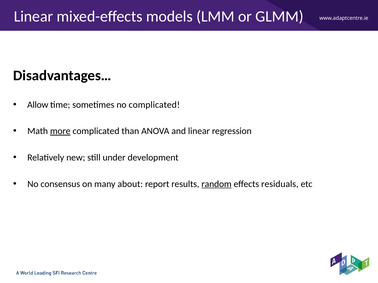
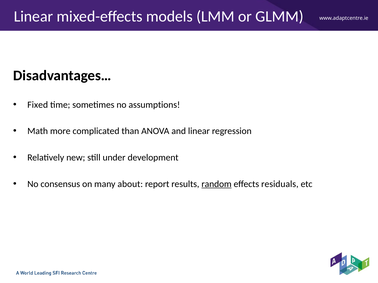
Allow: Allow -> Fixed
no complicated: complicated -> assumptions
more underline: present -> none
